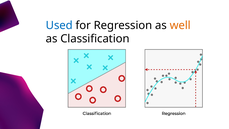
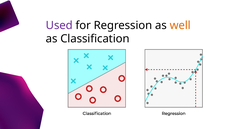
Used colour: blue -> purple
